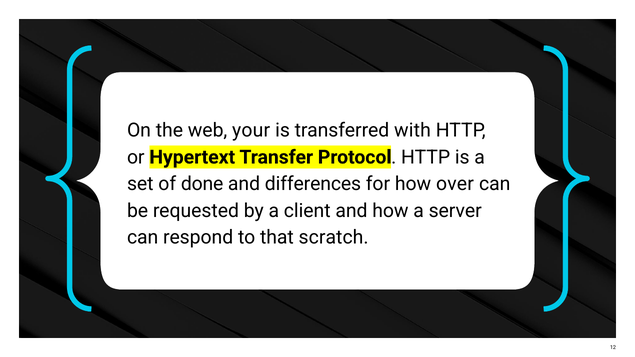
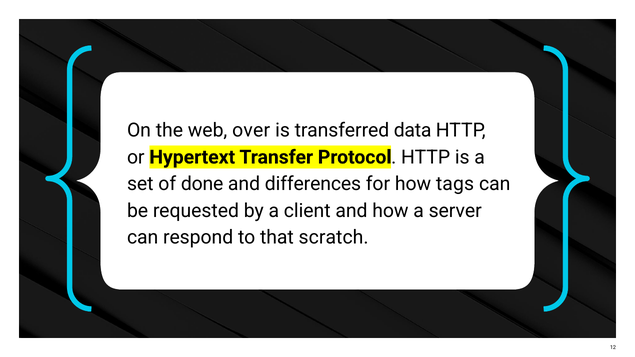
your: your -> over
with: with -> data
over: over -> tags
